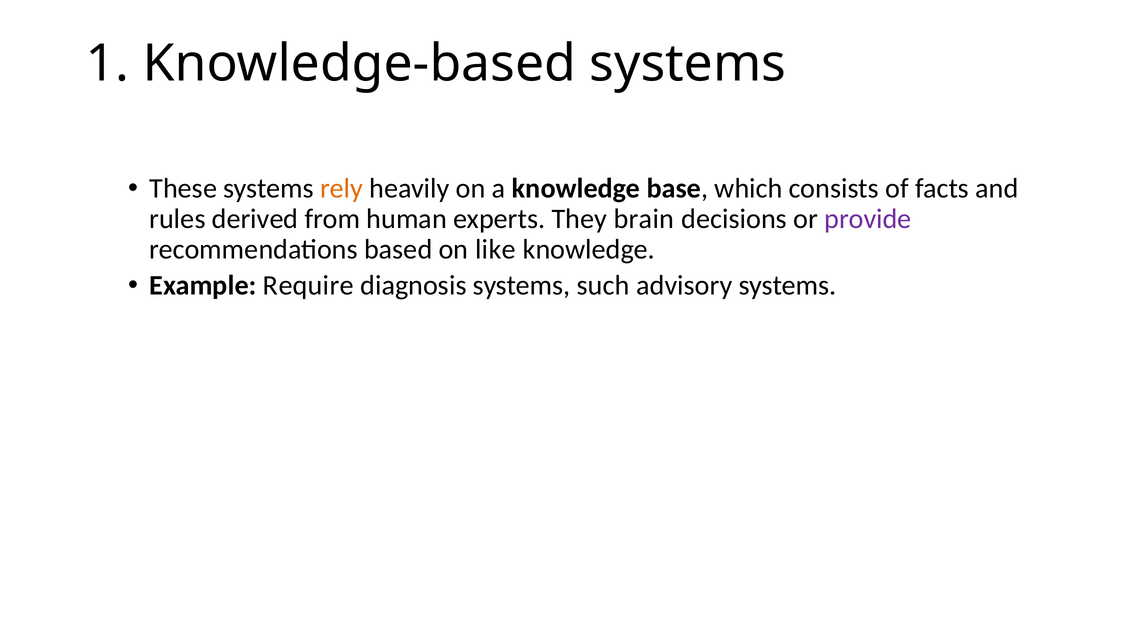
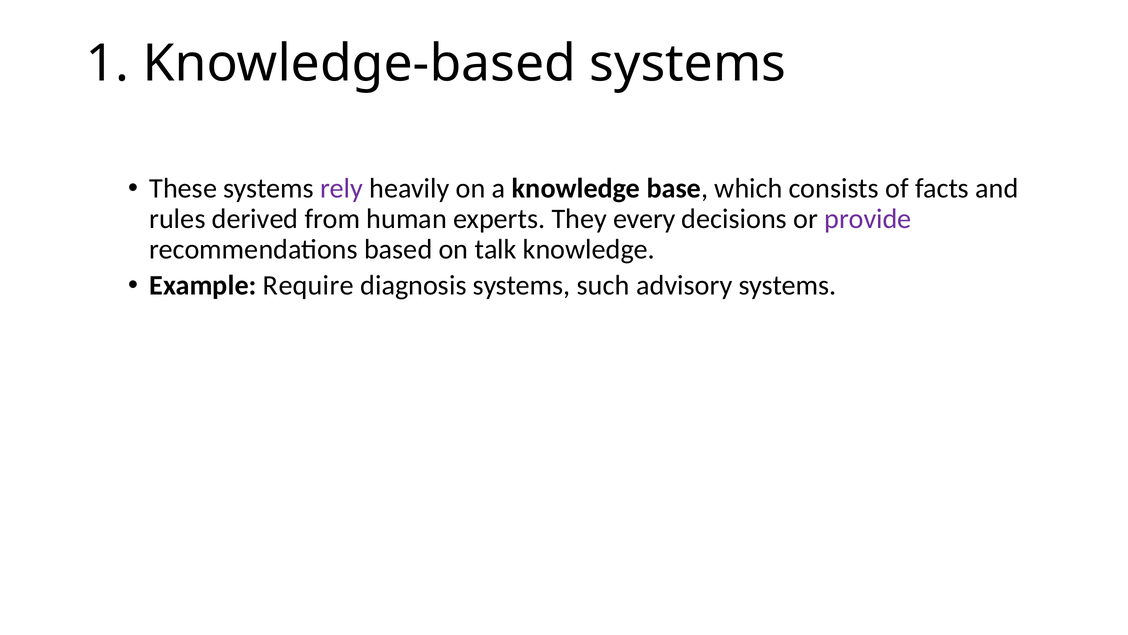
rely colour: orange -> purple
brain: brain -> every
like: like -> talk
